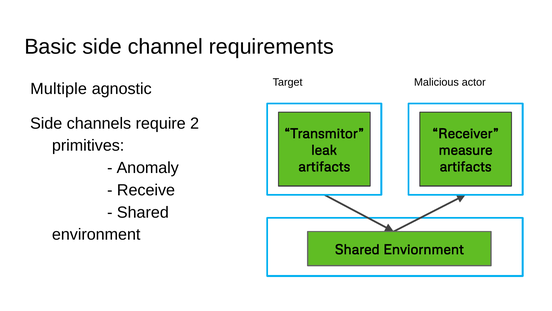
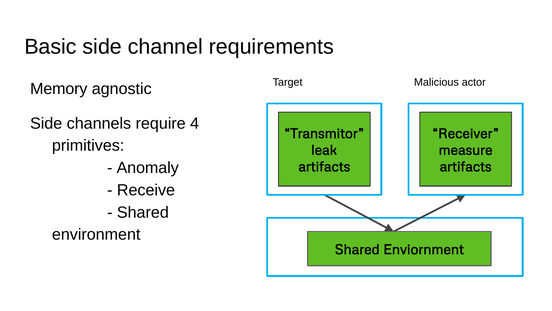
Multiple: Multiple -> Memory
2: 2 -> 4
